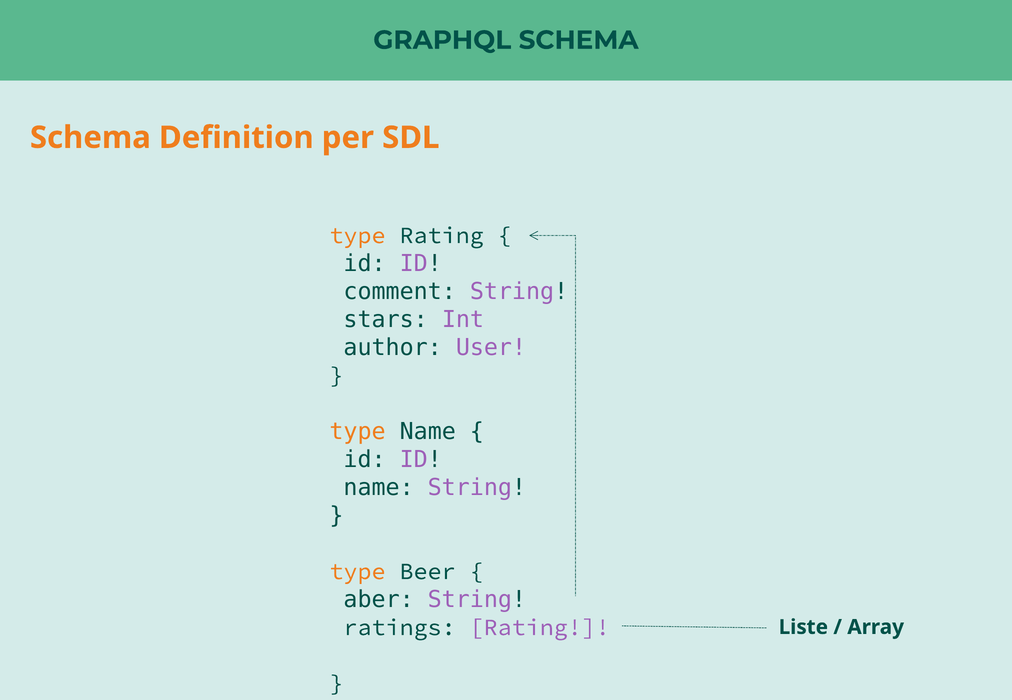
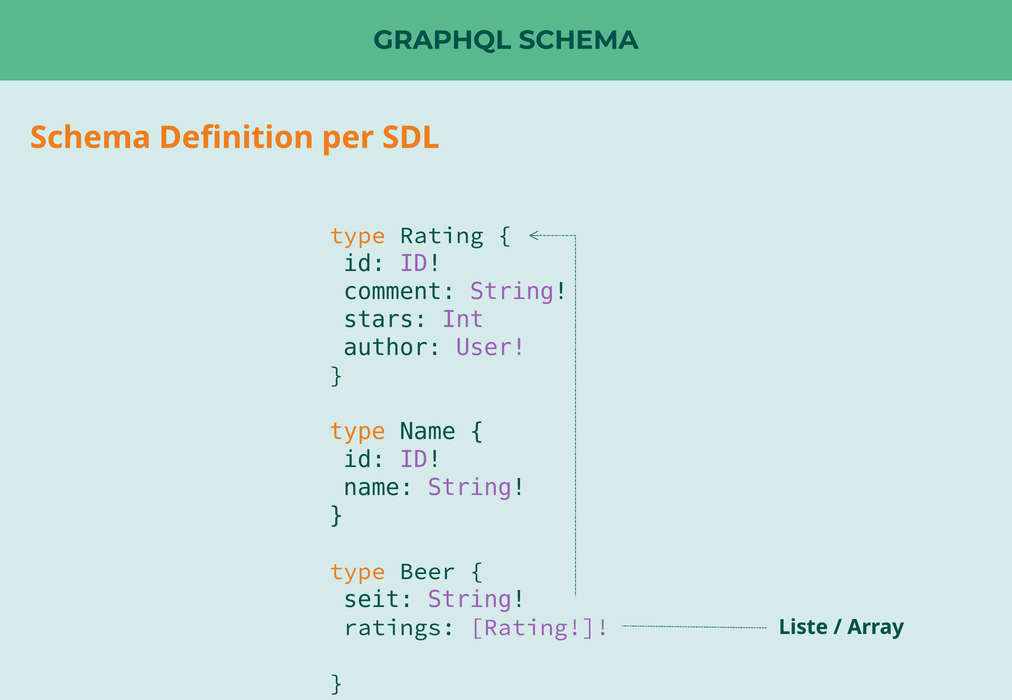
aber: aber -> seit
